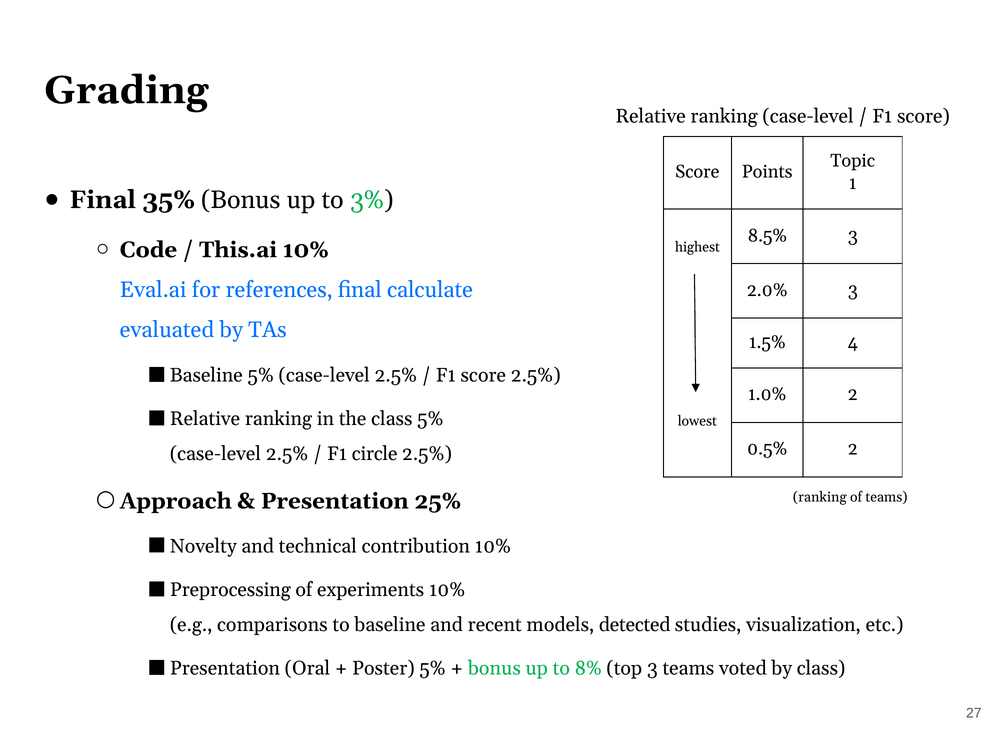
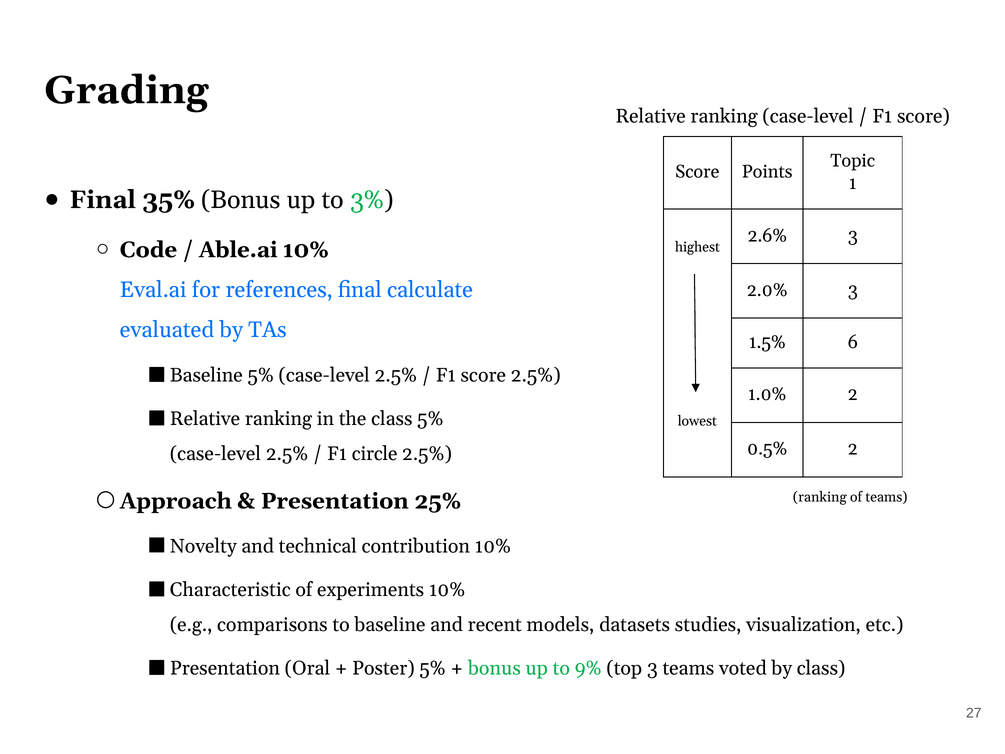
8.5%: 8.5% -> 2.6%
This.ai: This.ai -> Able.ai
4: 4 -> 6
Preprocessing: Preprocessing -> Characteristic
detected: detected -> datasets
8%: 8% -> 9%
